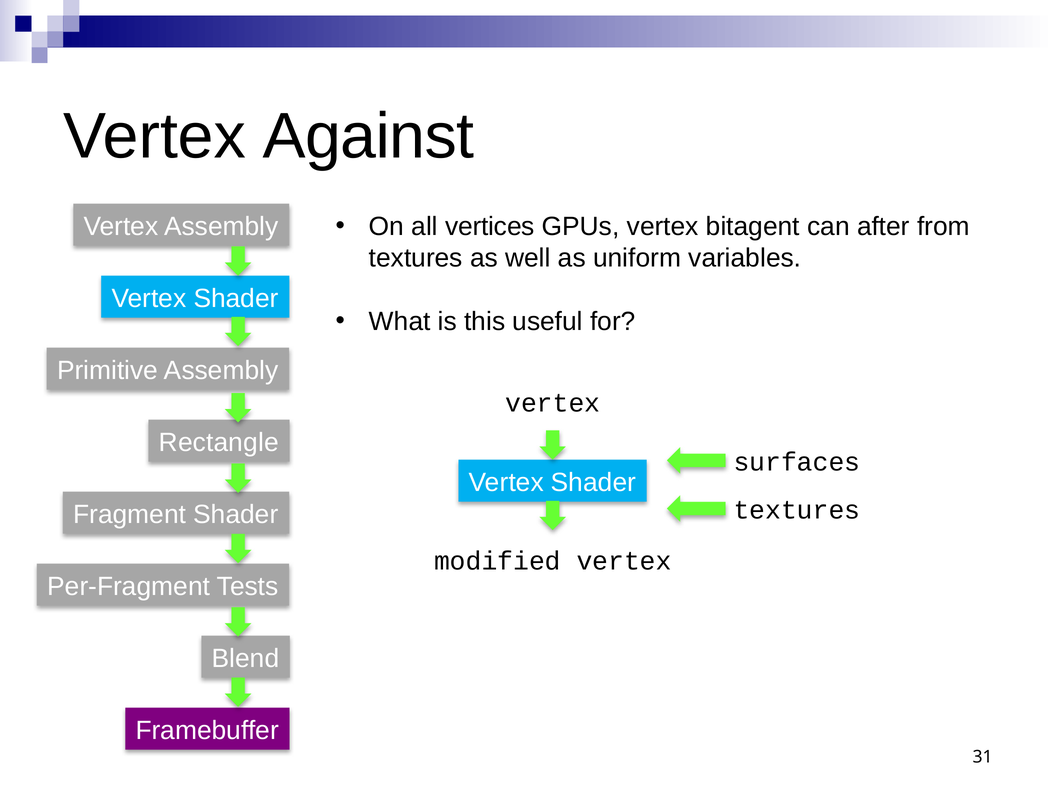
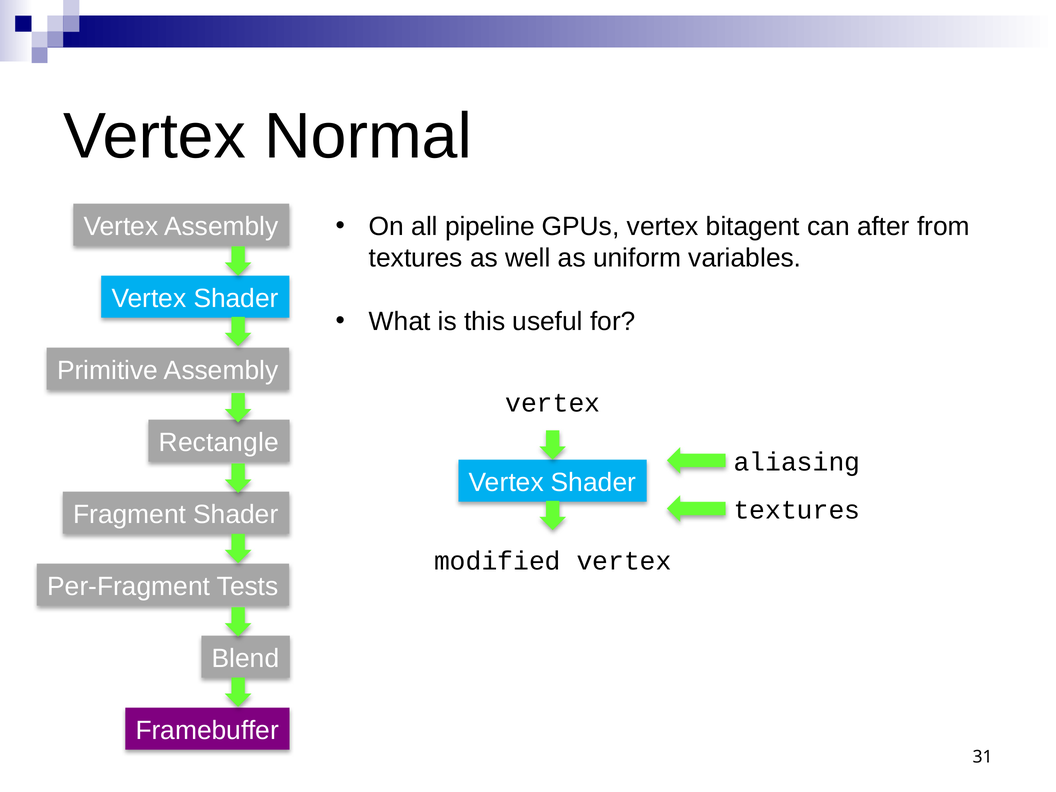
Against: Against -> Normal
vertices: vertices -> pipeline
surfaces: surfaces -> aliasing
